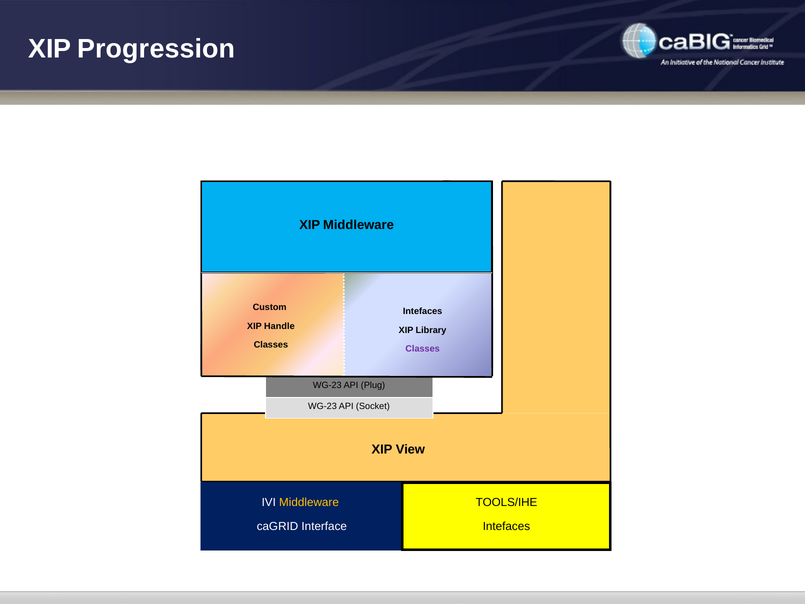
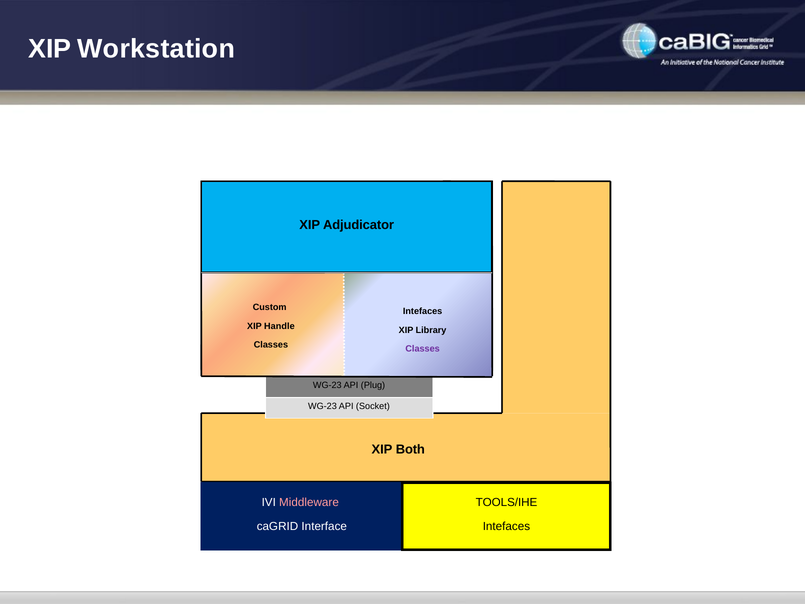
Progression: Progression -> Workstation
XIP Middleware: Middleware -> Adjudicator
View: View -> Both
Middleware at (309, 502) colour: yellow -> pink
